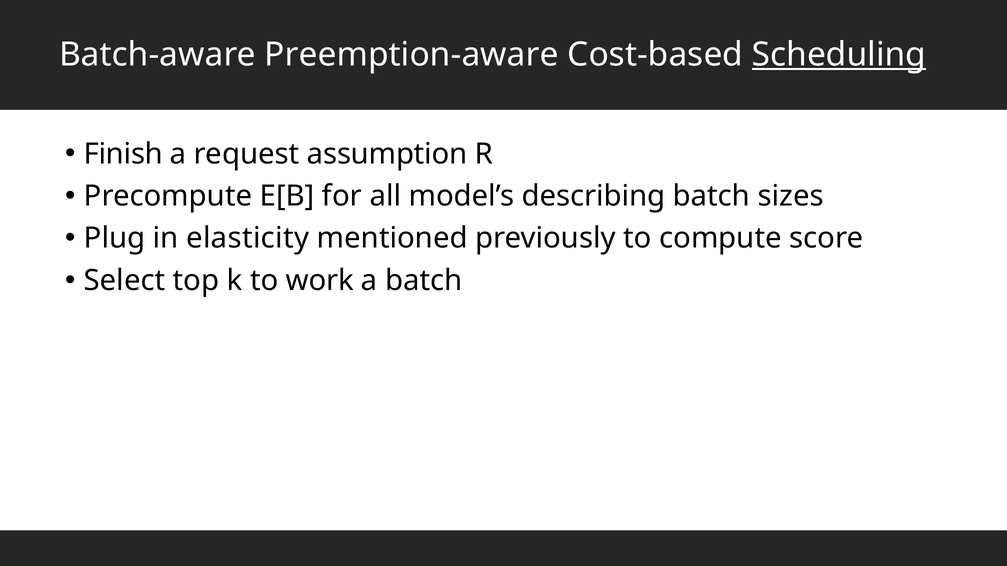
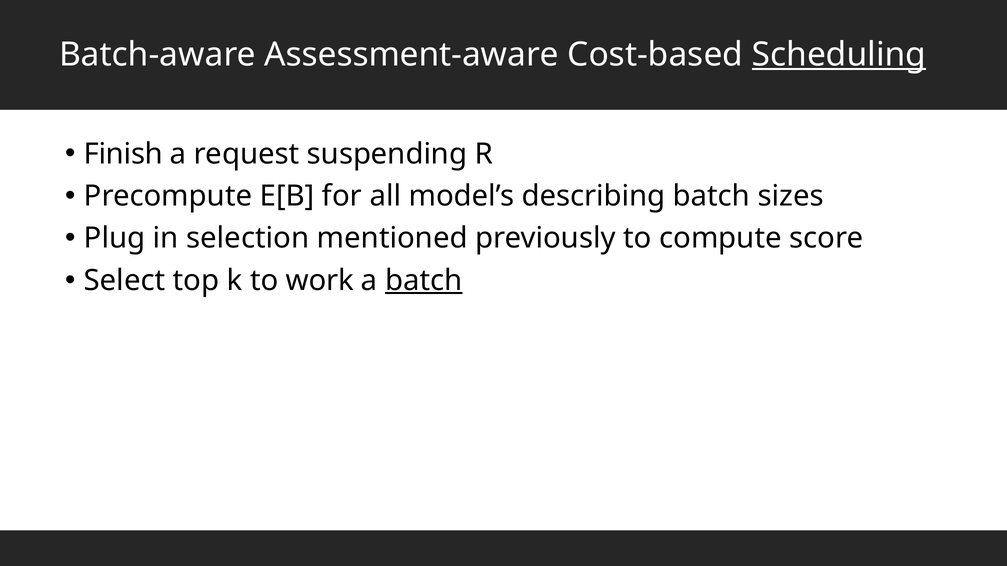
Preemption-aware: Preemption-aware -> Assessment-aware
assumption: assumption -> suspending
elasticity: elasticity -> selection
batch at (424, 281) underline: none -> present
